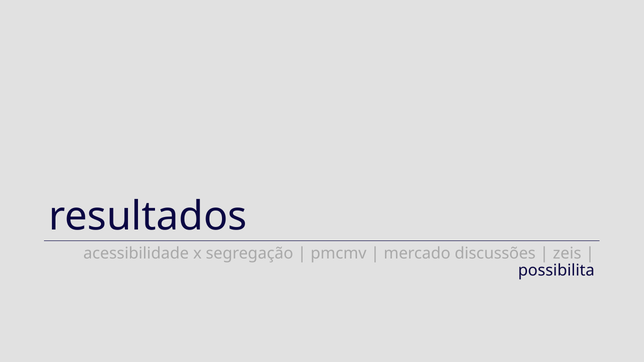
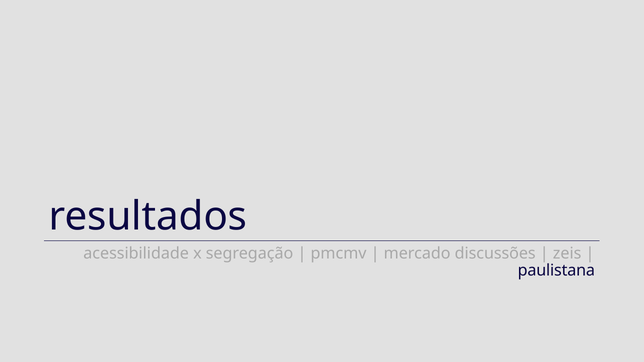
possibilita: possibilita -> paulistana
